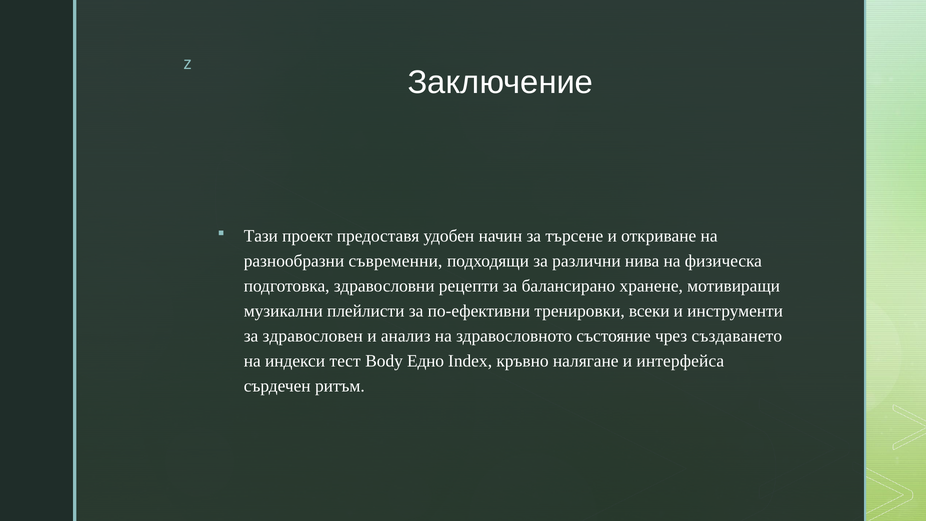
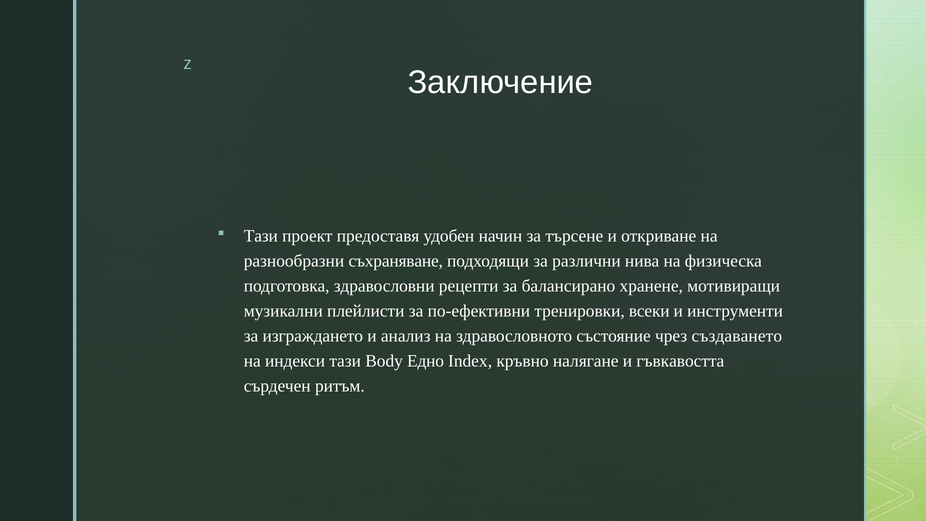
съвременни: съвременни -> съхраняване
здравословен: здравословен -> изграждането
индекси тест: тест -> тази
интерфейса: интерфейса -> гъвкавостта
